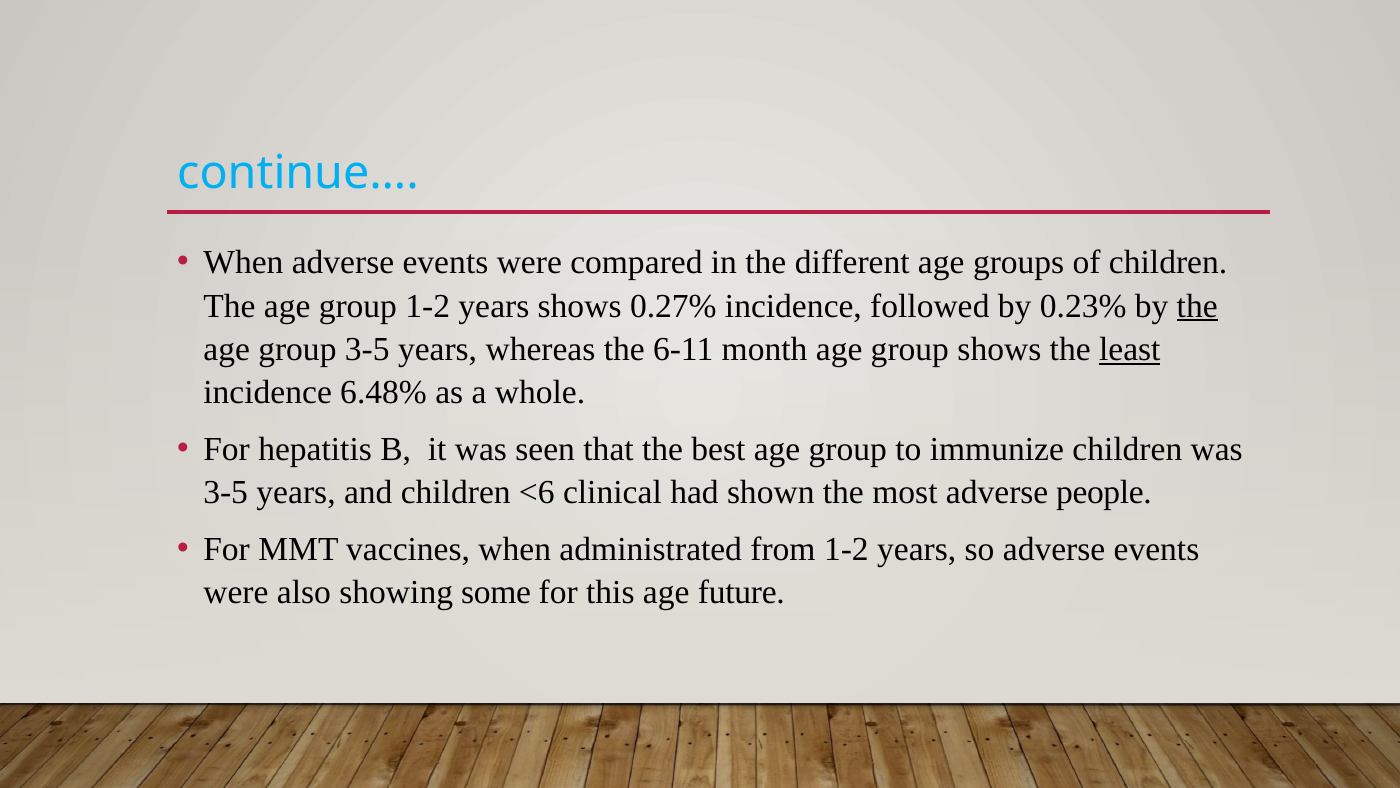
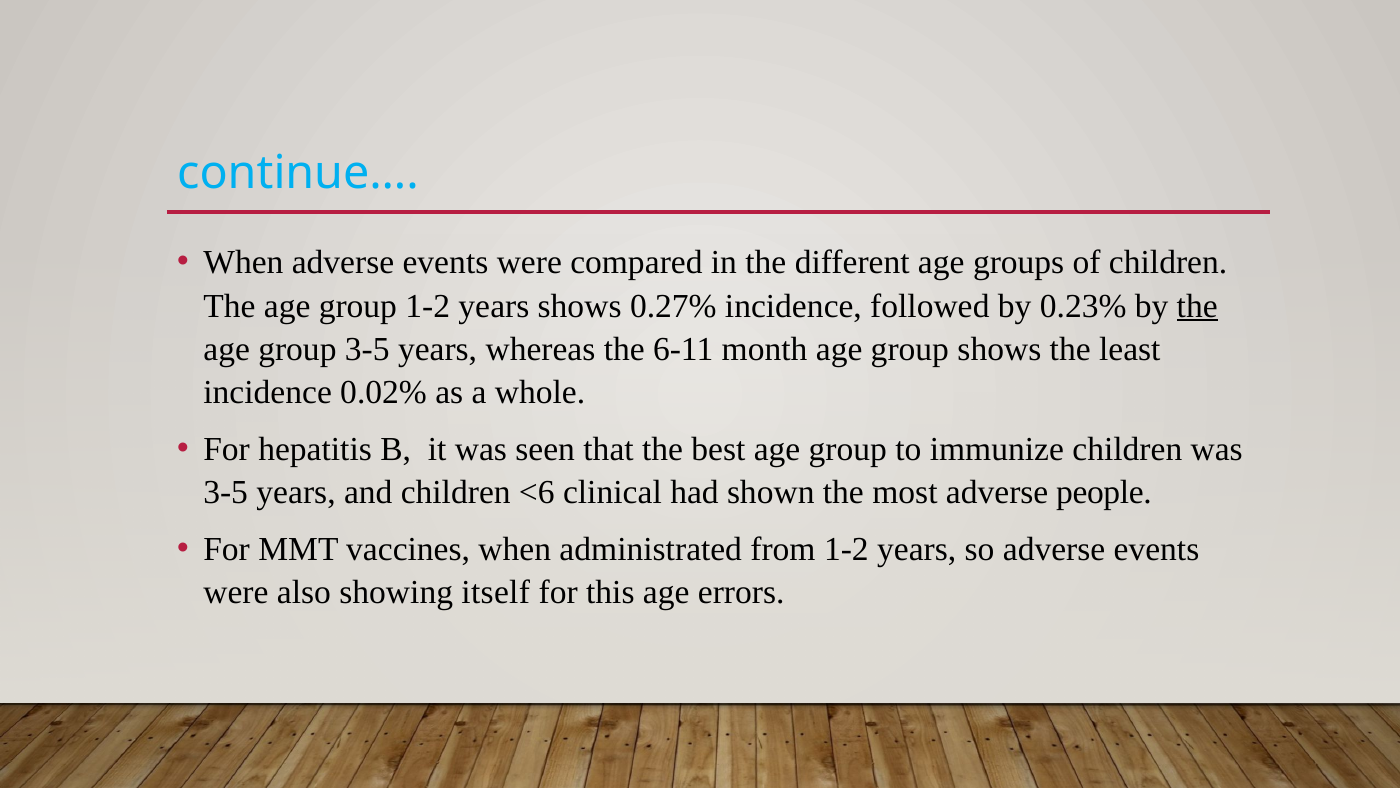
least underline: present -> none
6.48%: 6.48% -> 0.02%
some: some -> itself
future: future -> errors
